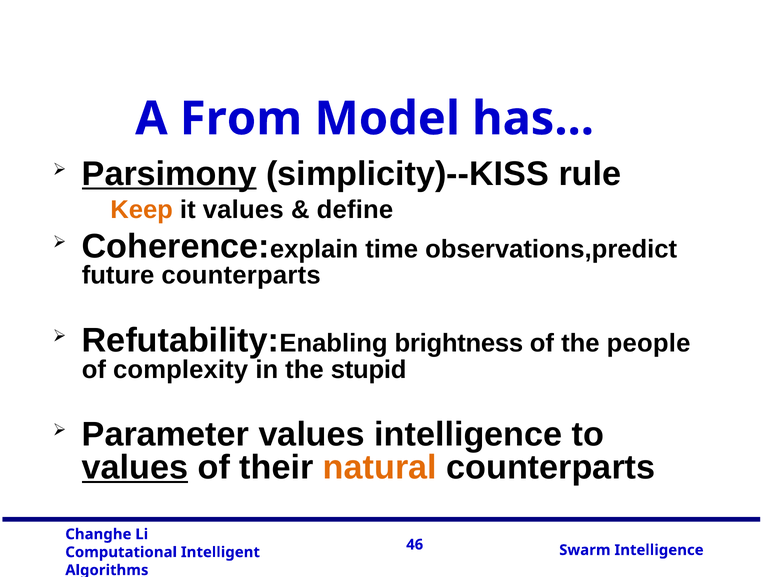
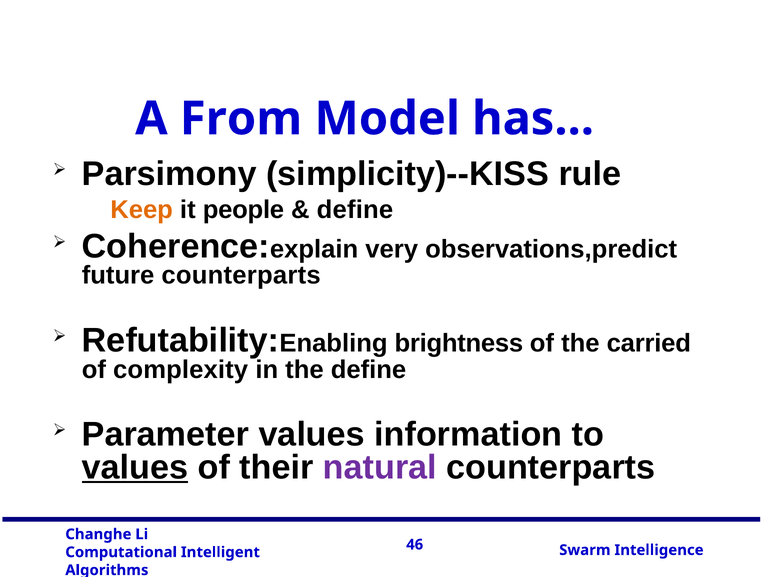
Parsimony underline: present -> none
it values: values -> people
time: time -> very
people: people -> carried
the stupid: stupid -> define
values intelligence: intelligence -> information
natural colour: orange -> purple
